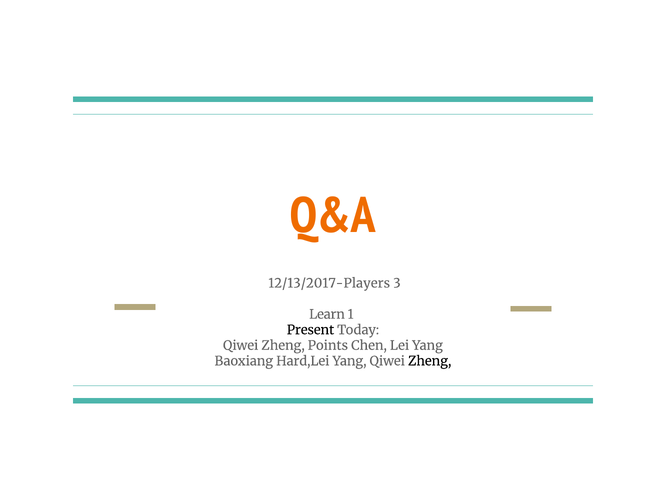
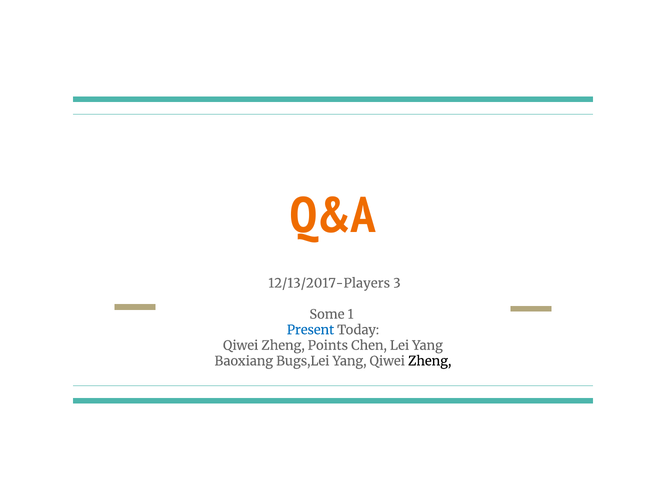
Learn: Learn -> Some
Present colour: black -> blue
Hard,Lei: Hard,Lei -> Bugs,Lei
